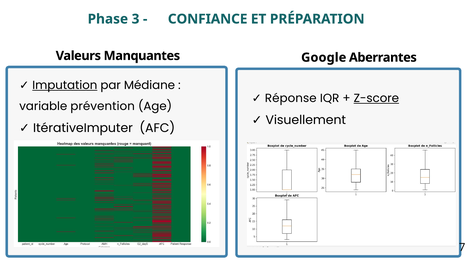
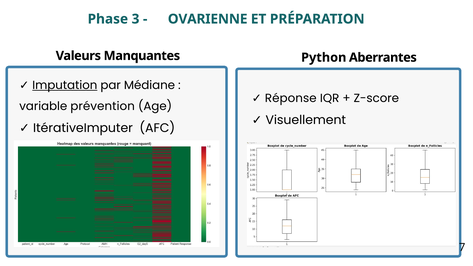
CONFIANCE: CONFIANCE -> OVARIENNE
Google: Google -> Python
Z-score underline: present -> none
